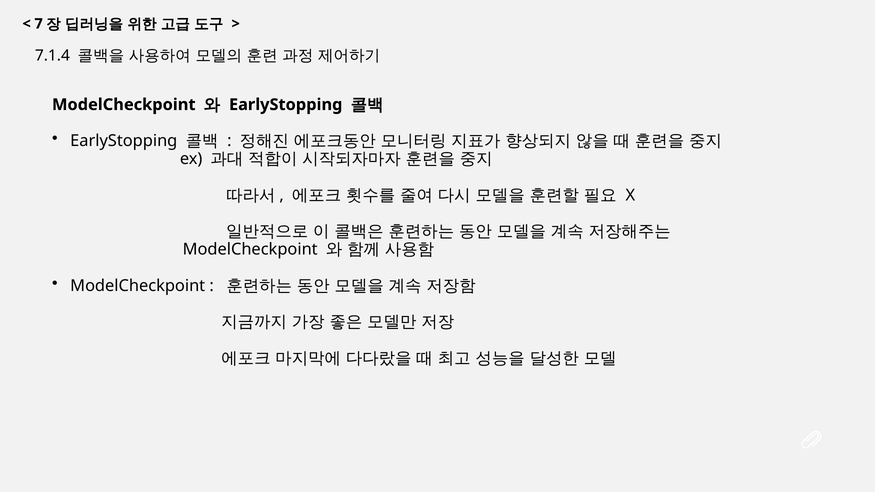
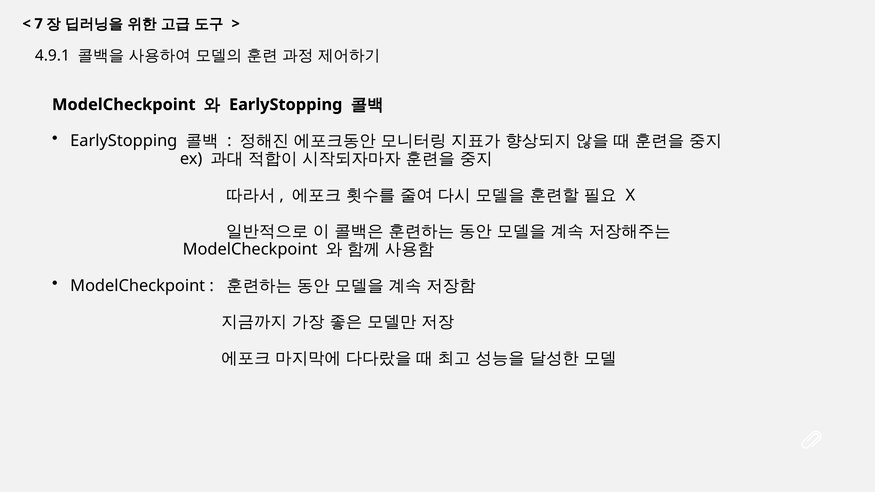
7.1.4: 7.1.4 -> 4.9.1
